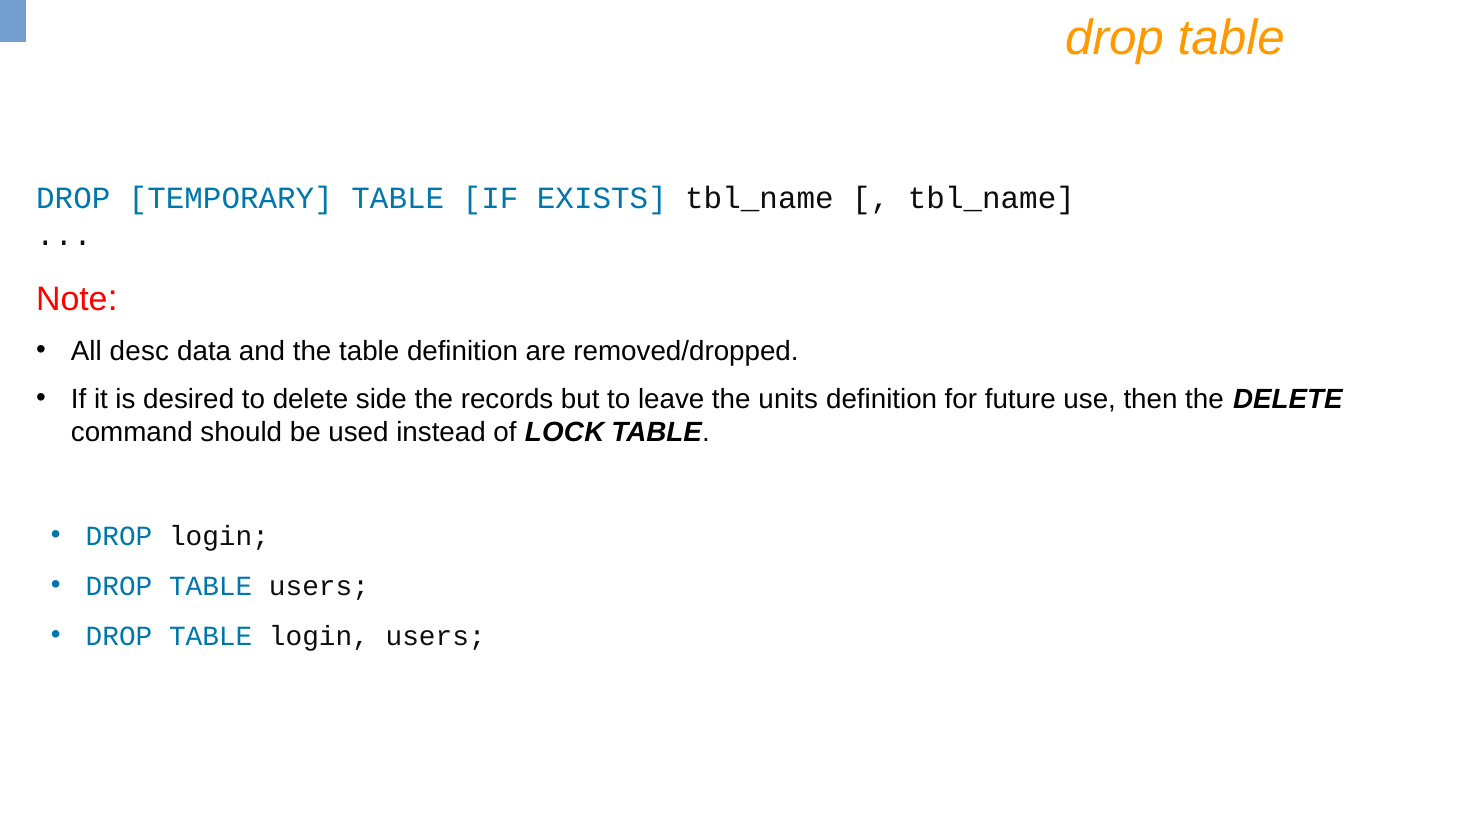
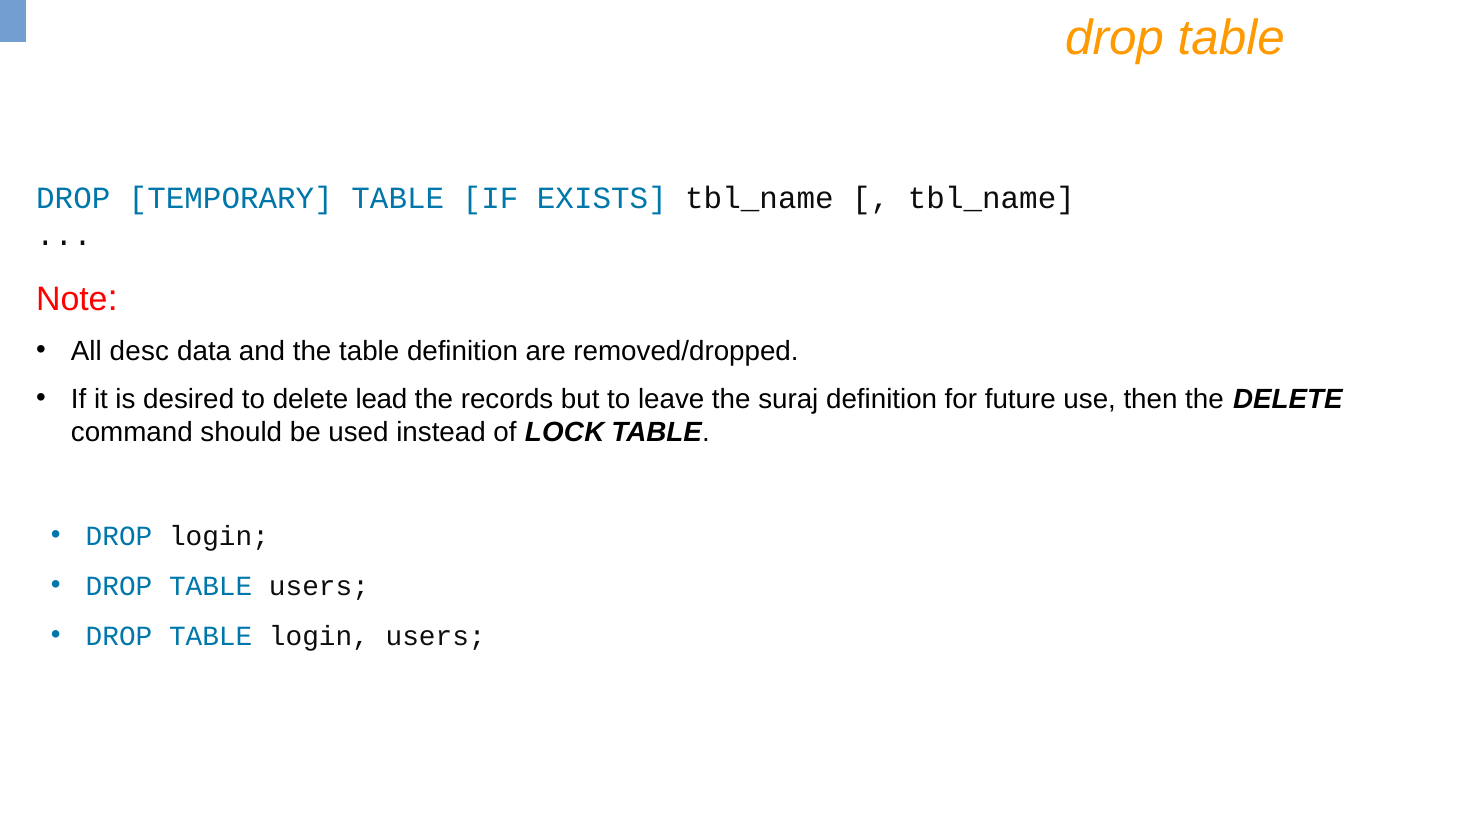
side: side -> lead
units: units -> suraj
